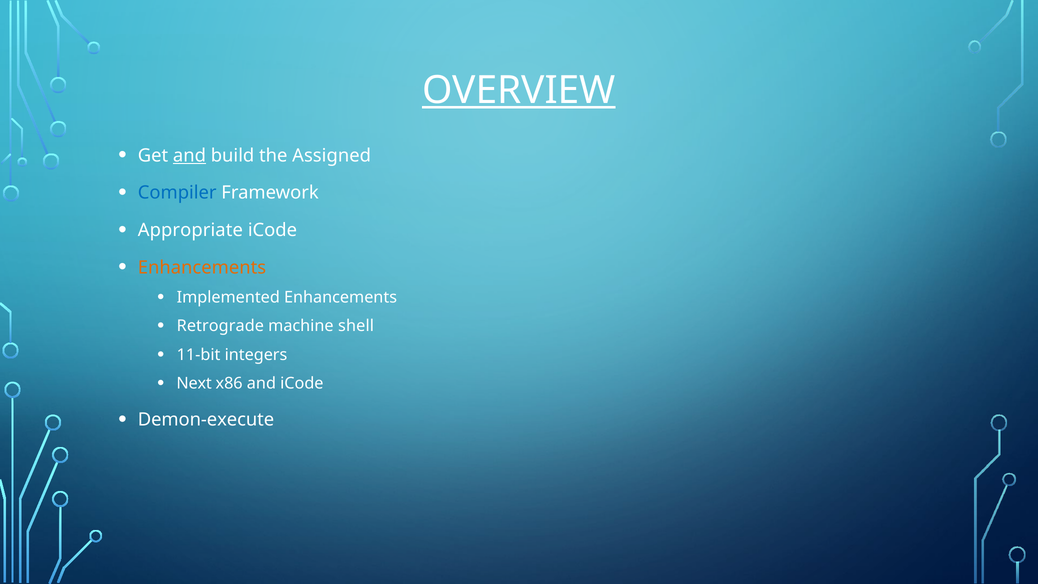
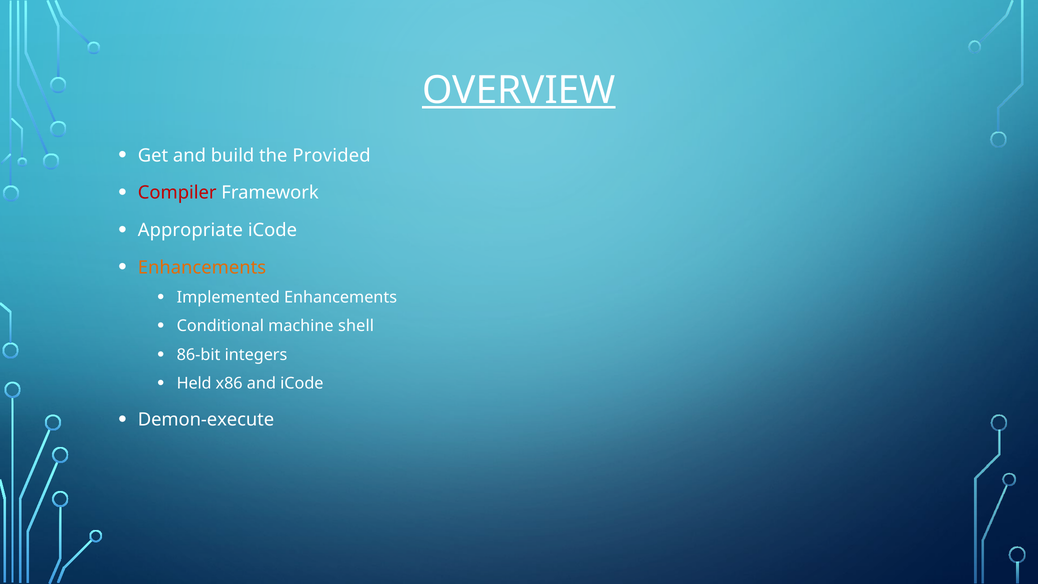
and at (189, 156) underline: present -> none
Assigned: Assigned -> Provided
Compiler colour: blue -> red
Retrograde: Retrograde -> Conditional
11-bit: 11-bit -> 86-bit
Next: Next -> Held
